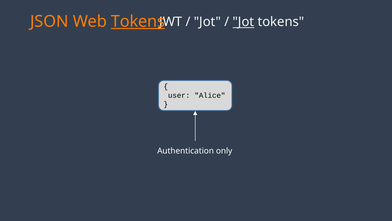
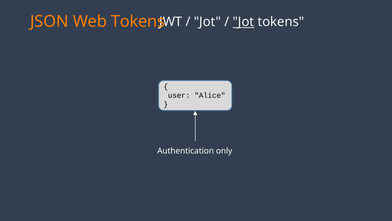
Tokens at (138, 21) underline: present -> none
